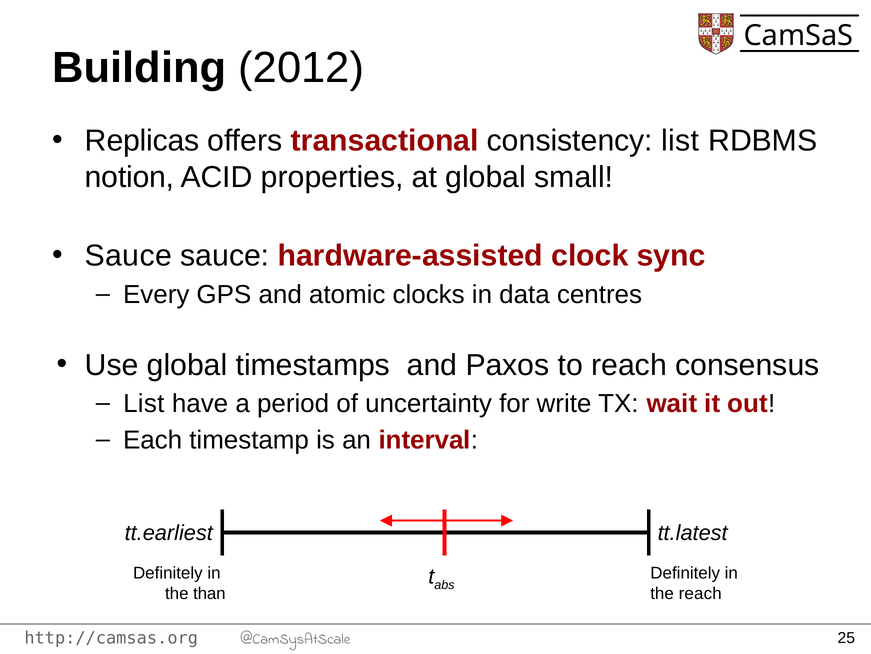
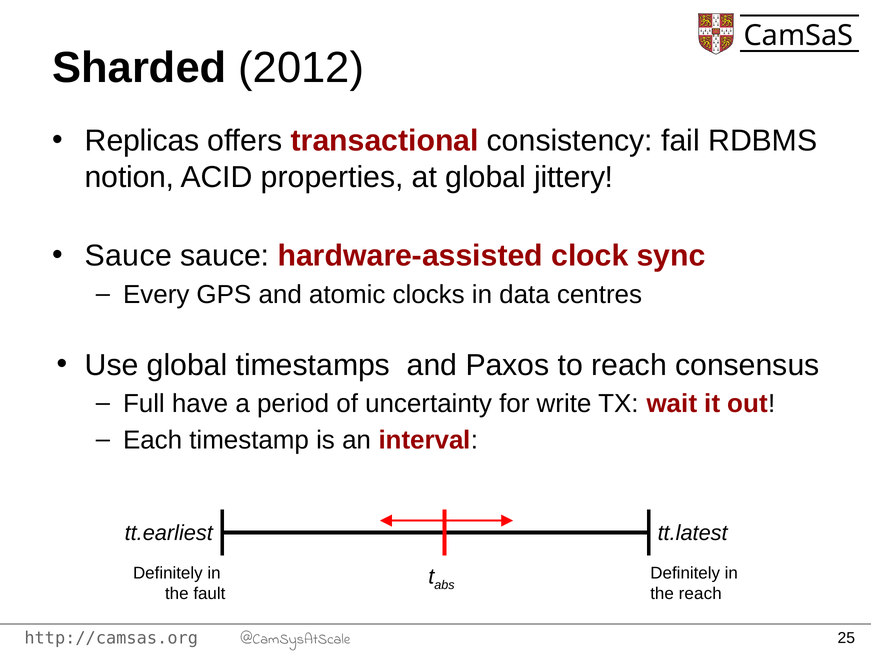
Building: Building -> Sharded
consistency list: list -> fail
small: small -> jittery
List at (144, 403): List -> Full
than: than -> fault
